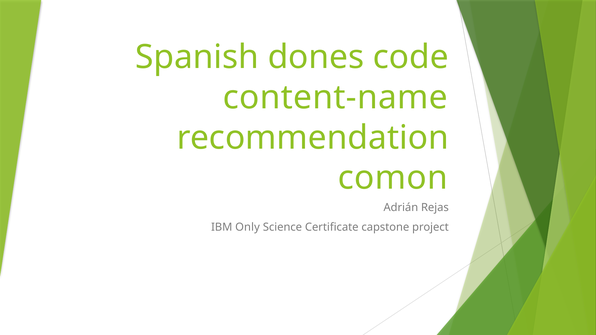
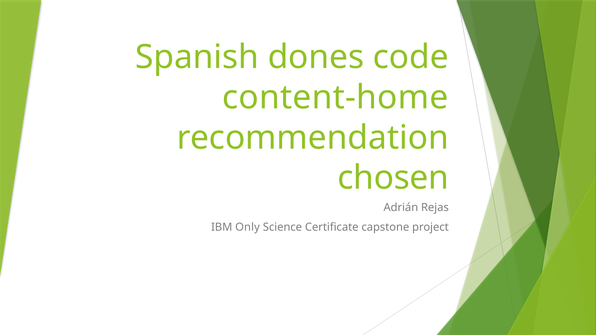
content-name: content-name -> content-home
comon: comon -> chosen
